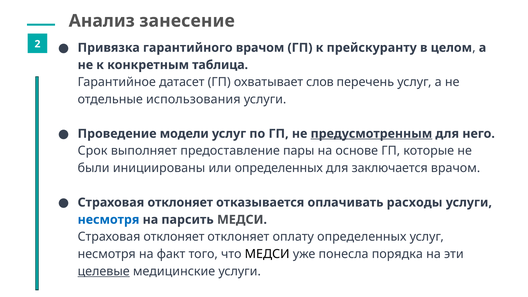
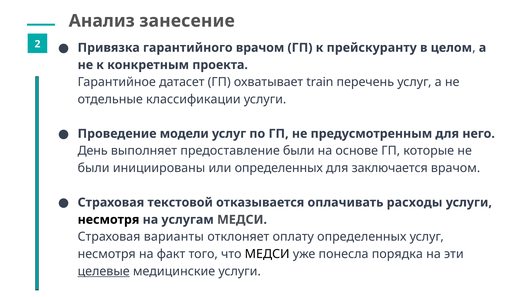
таблица: таблица -> проекта
слов: слов -> train
использования: использования -> классификации
предусмотренным underline: present -> none
Срок: Срок -> День
предоставление пары: пары -> были
отклоняет at (180, 202): отклоняет -> текстовой
несмотря at (108, 220) colour: blue -> black
парсить: парсить -> услугам
отклоняет at (174, 237): отклоняет -> варианты
